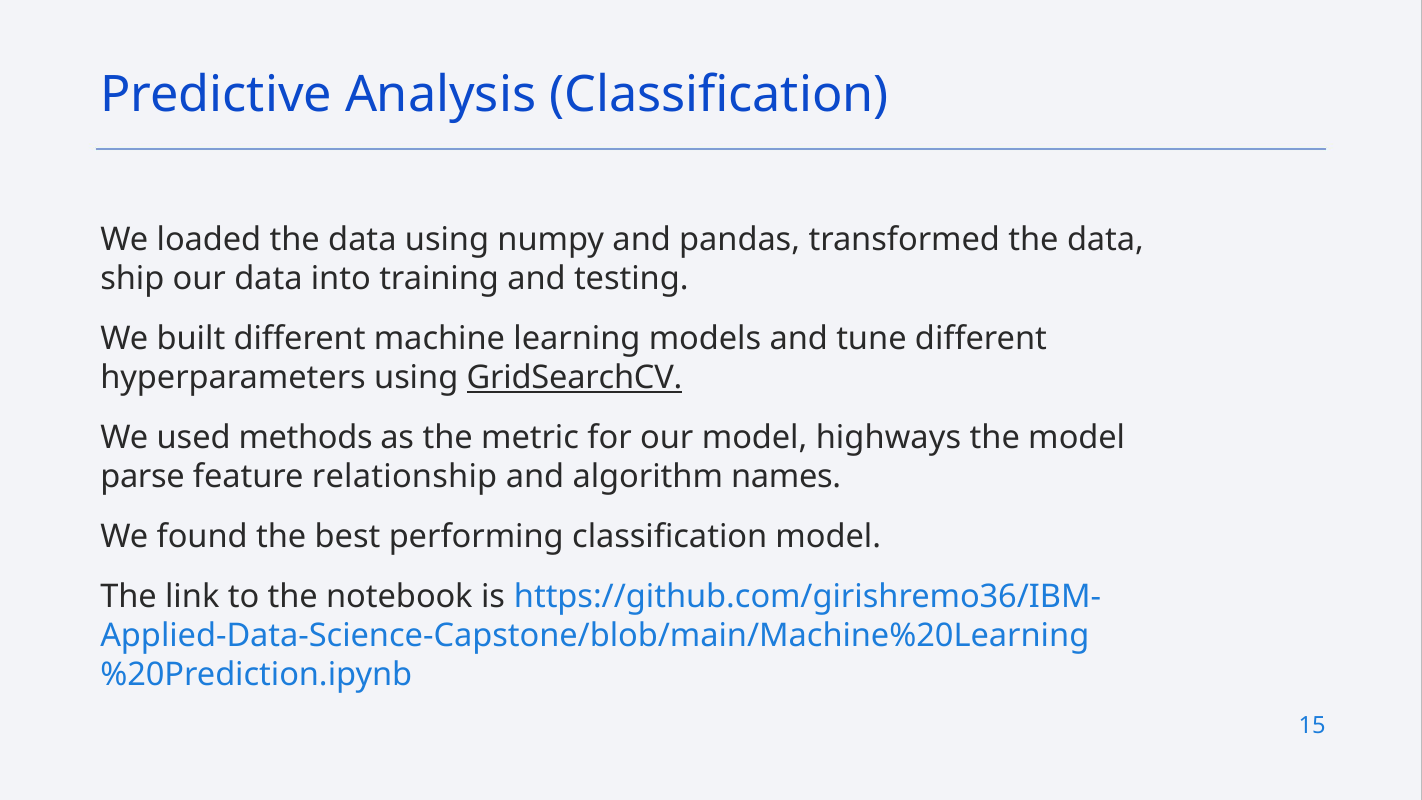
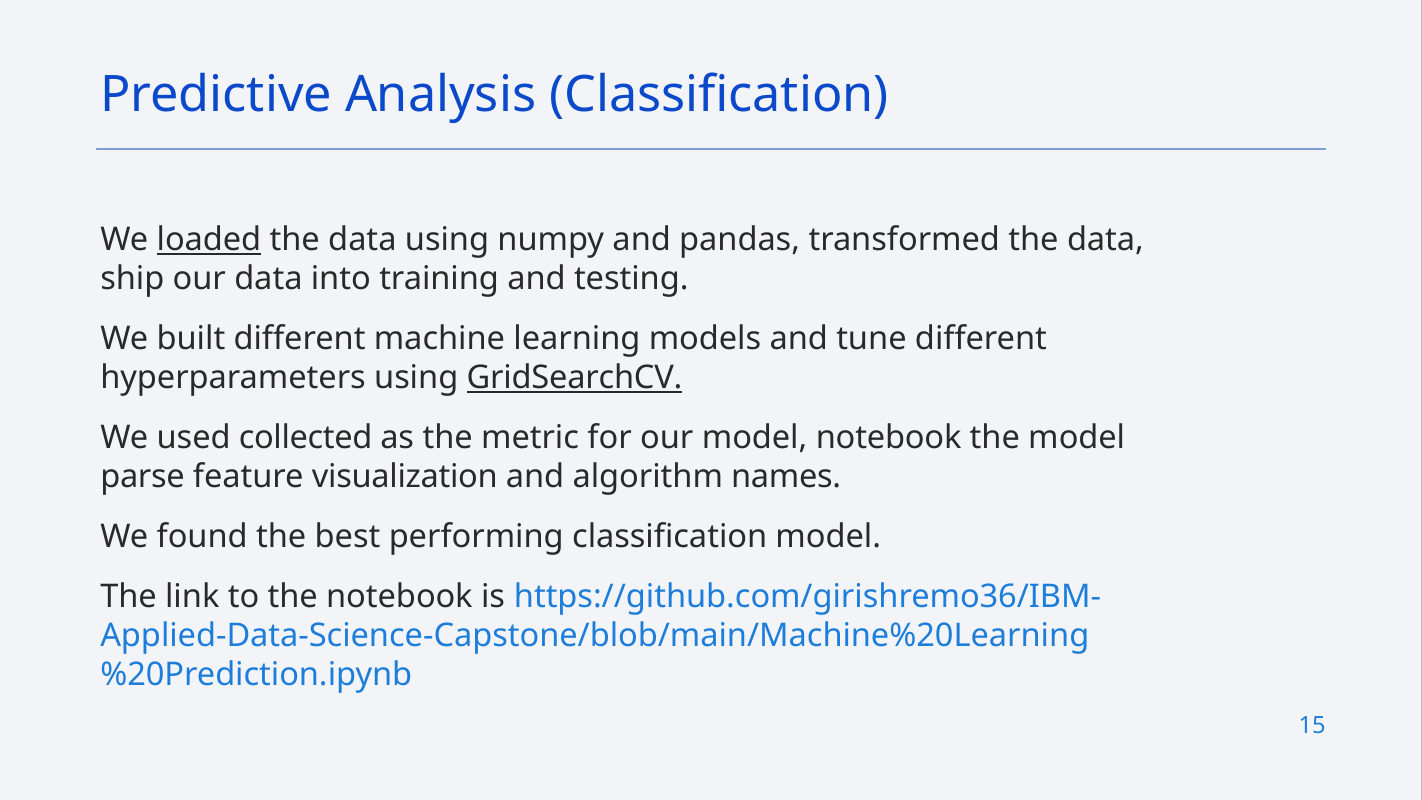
loaded underline: none -> present
methods: methods -> collected
model highways: highways -> notebook
relationship: relationship -> visualization
